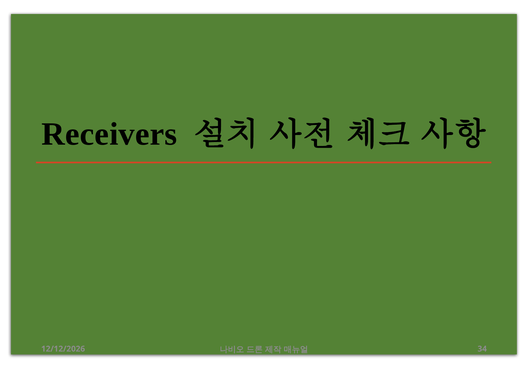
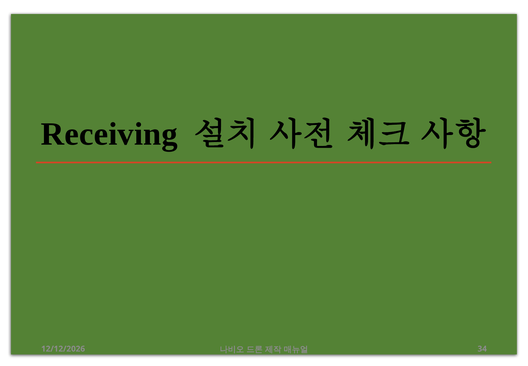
Receivers: Receivers -> Receiving
